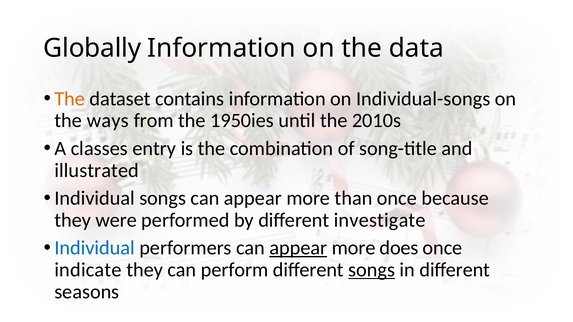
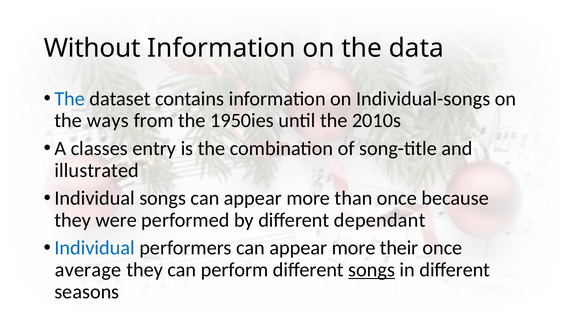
Globally: Globally -> Without
The at (70, 99) colour: orange -> blue
investigate: investigate -> dependant
appear at (298, 248) underline: present -> none
does: does -> their
indicate: indicate -> average
